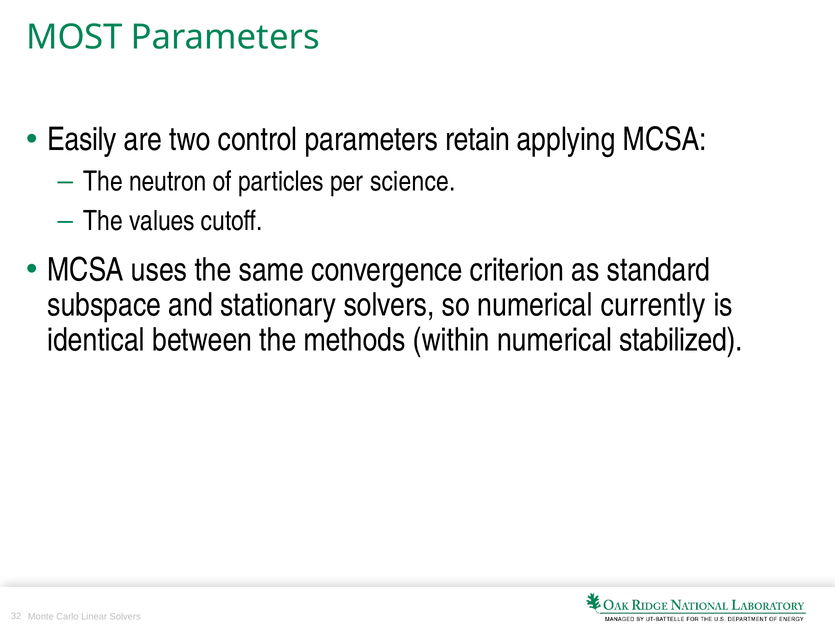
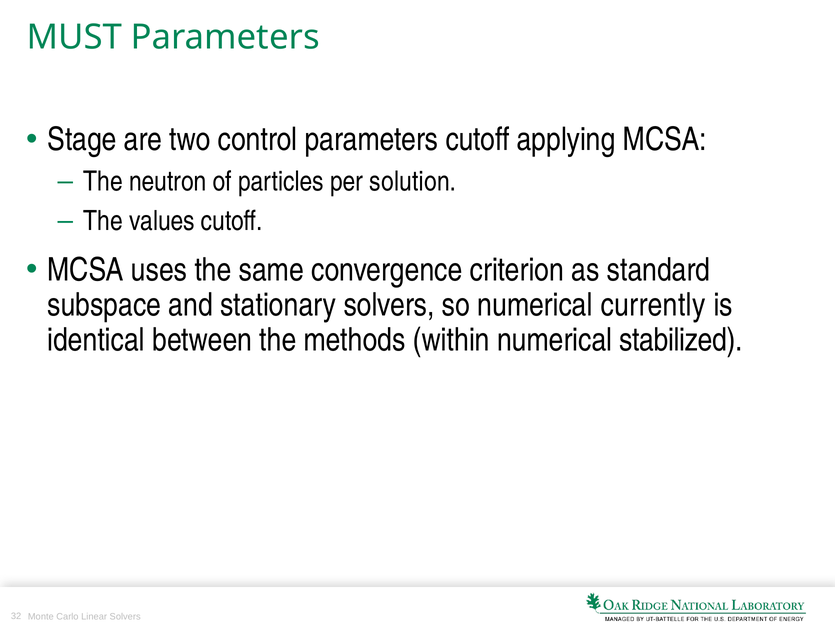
MOST: MOST -> MUST
Easily: Easily -> Stage
parameters retain: retain -> cutoff
science: science -> solution
